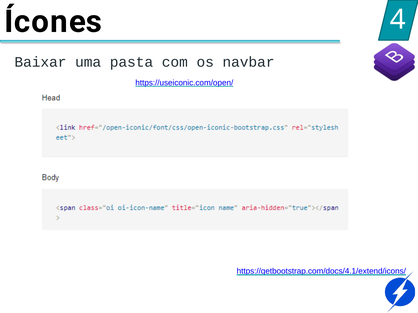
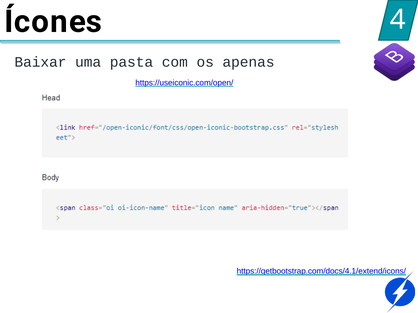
navbar: navbar -> apenas
